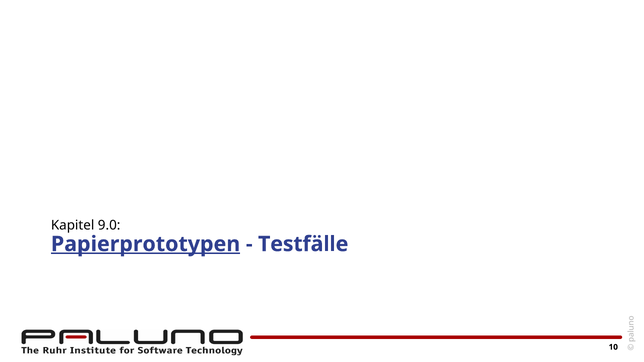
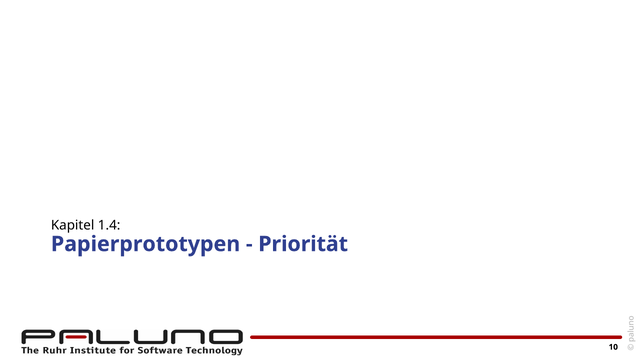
9.0: 9.0 -> 1.4
Papierprototypen underline: present -> none
Testfälle: Testfälle -> Priorität
